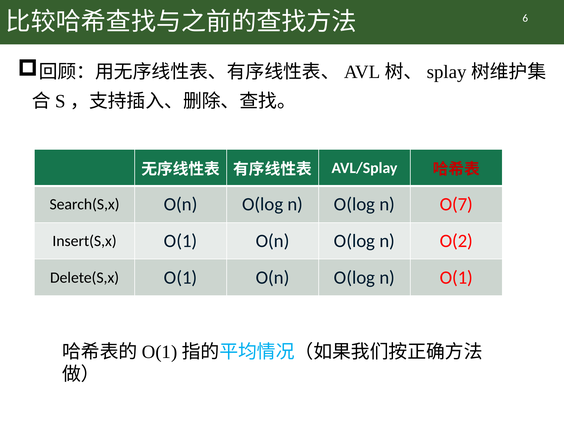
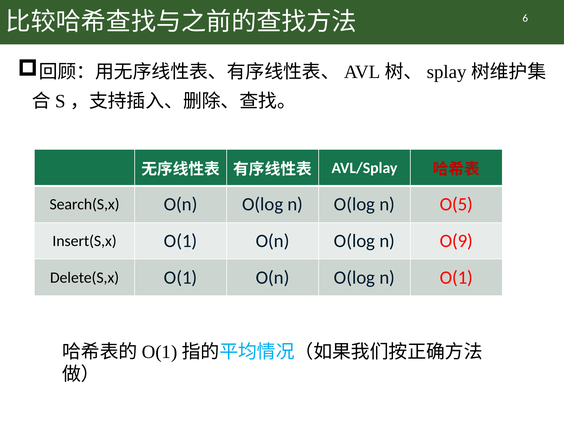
O(7: O(7 -> O(5
O(2: O(2 -> O(9
